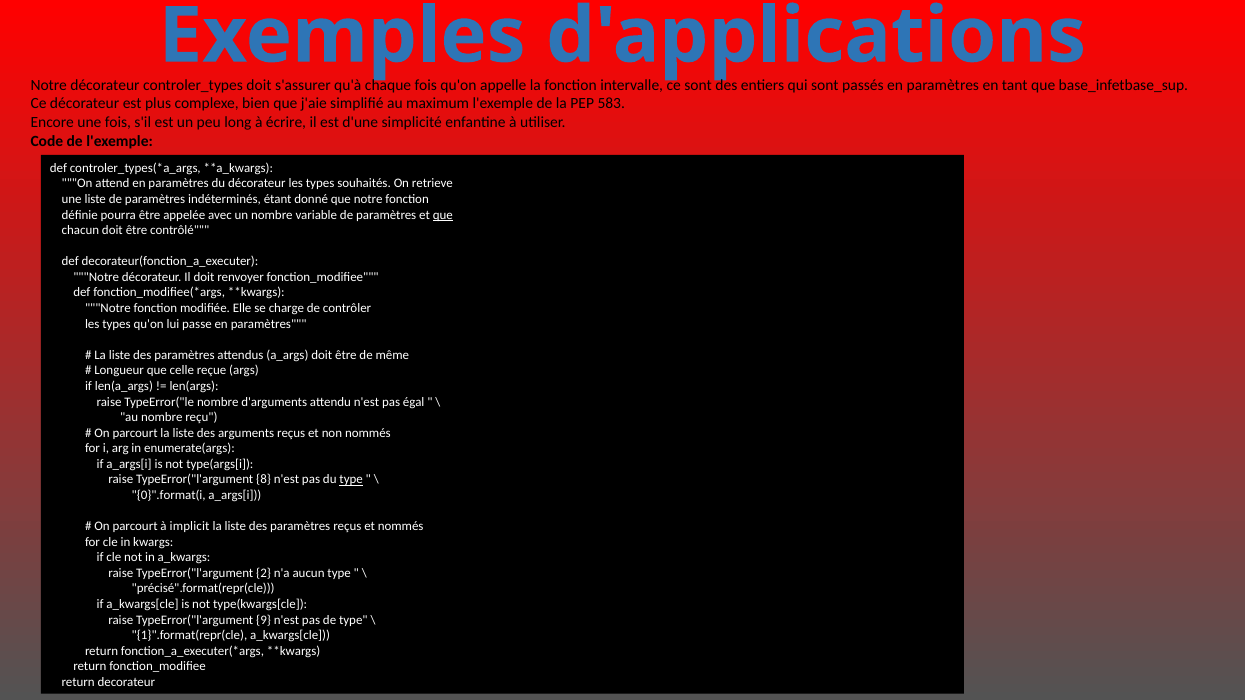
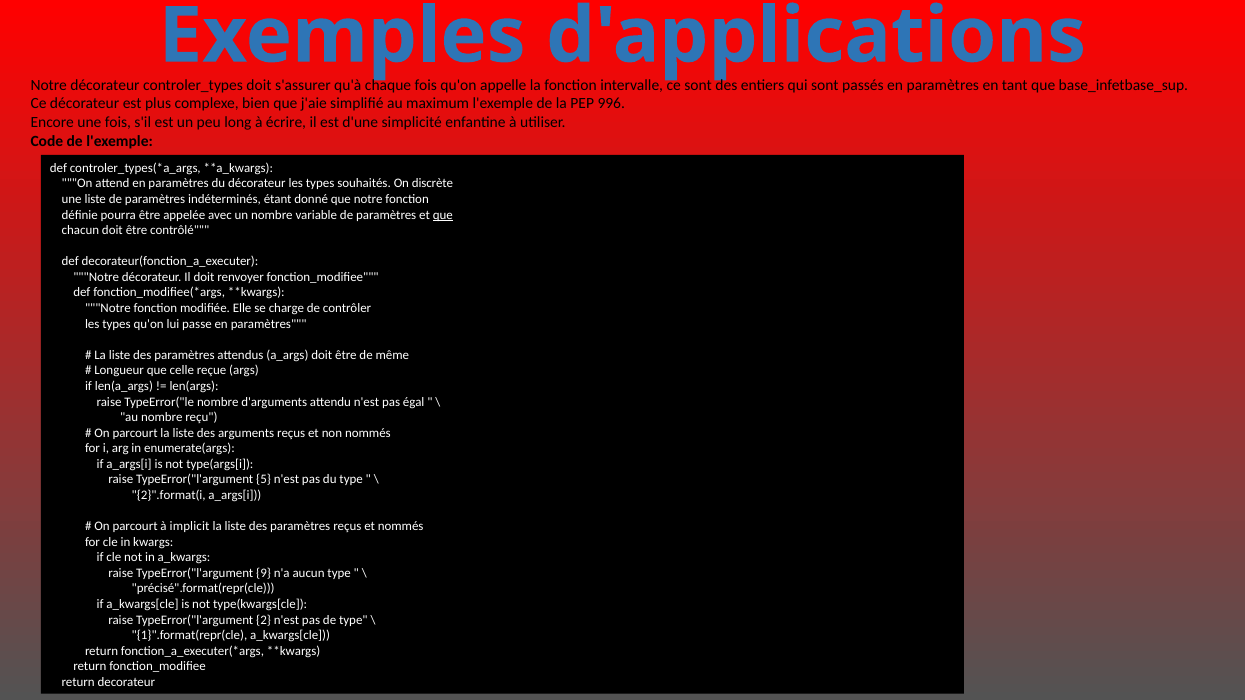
583: 583 -> 996
retrieve: retrieve -> discrète
8: 8 -> 5
type at (351, 480) underline: present -> none
0}".format(i: 0}".format(i -> 2}".format(i
2: 2 -> 9
9: 9 -> 2
